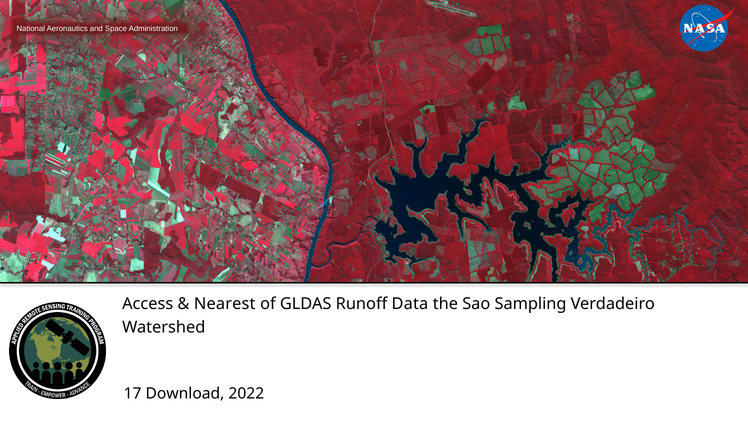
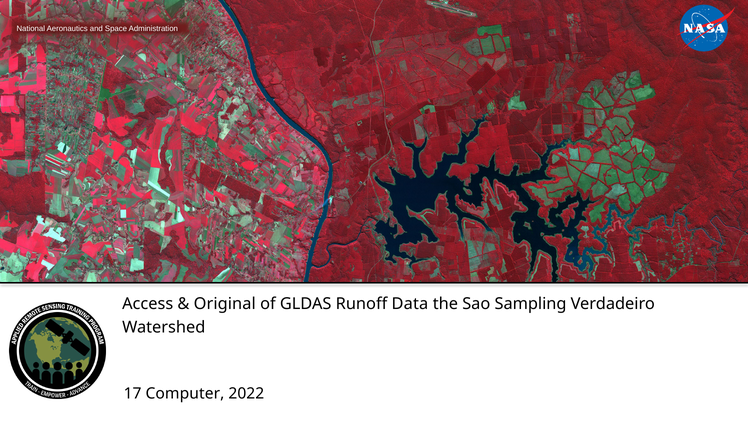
Nearest: Nearest -> Original
Download: Download -> Computer
